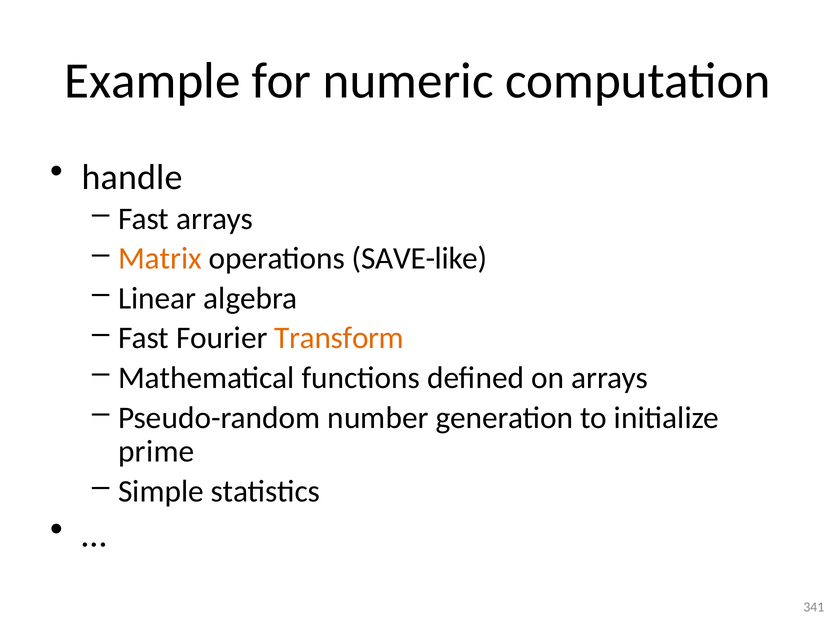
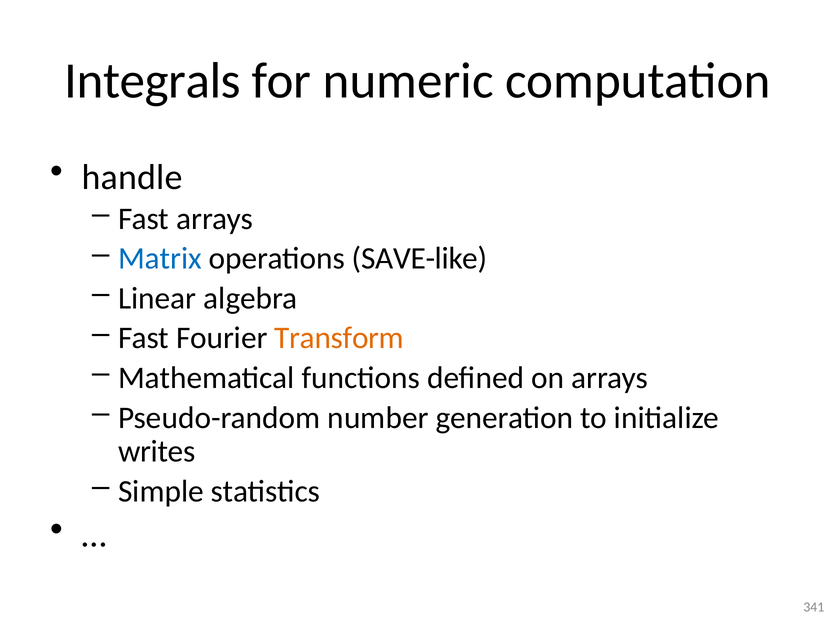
Example: Example -> Integrals
Matrix colour: orange -> blue
prime: prime -> writes
